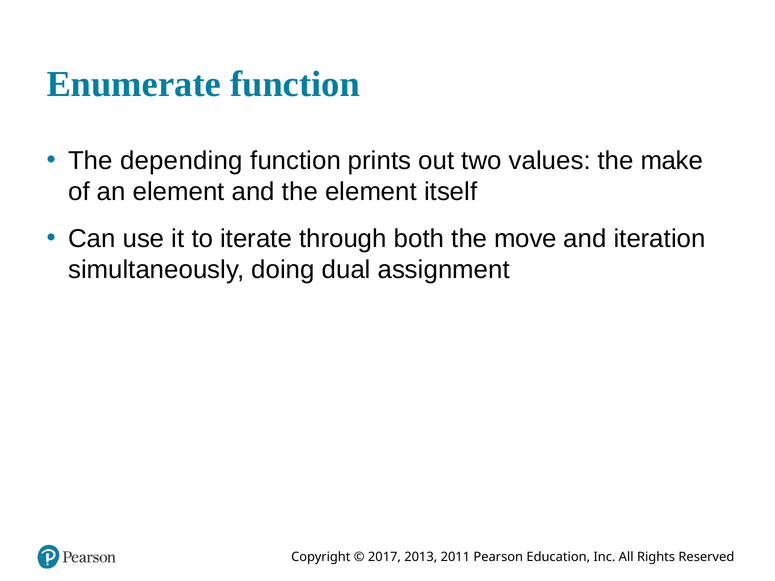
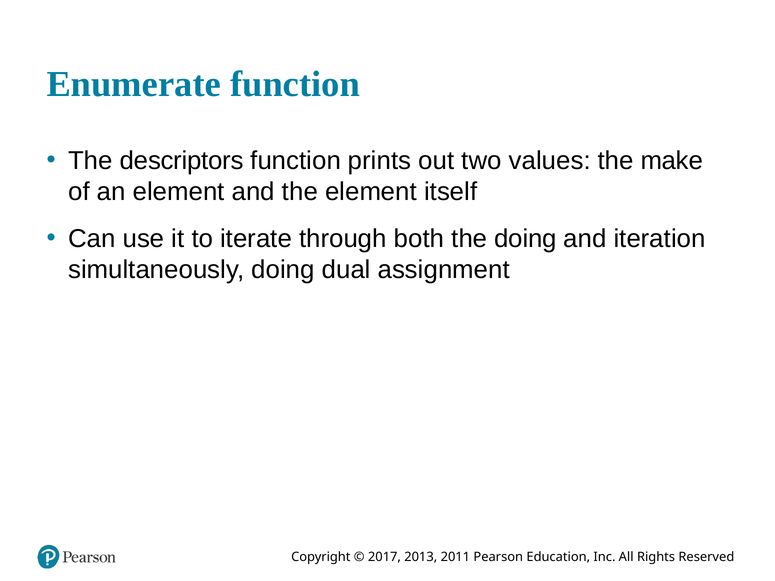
depending: depending -> descriptors
the move: move -> doing
